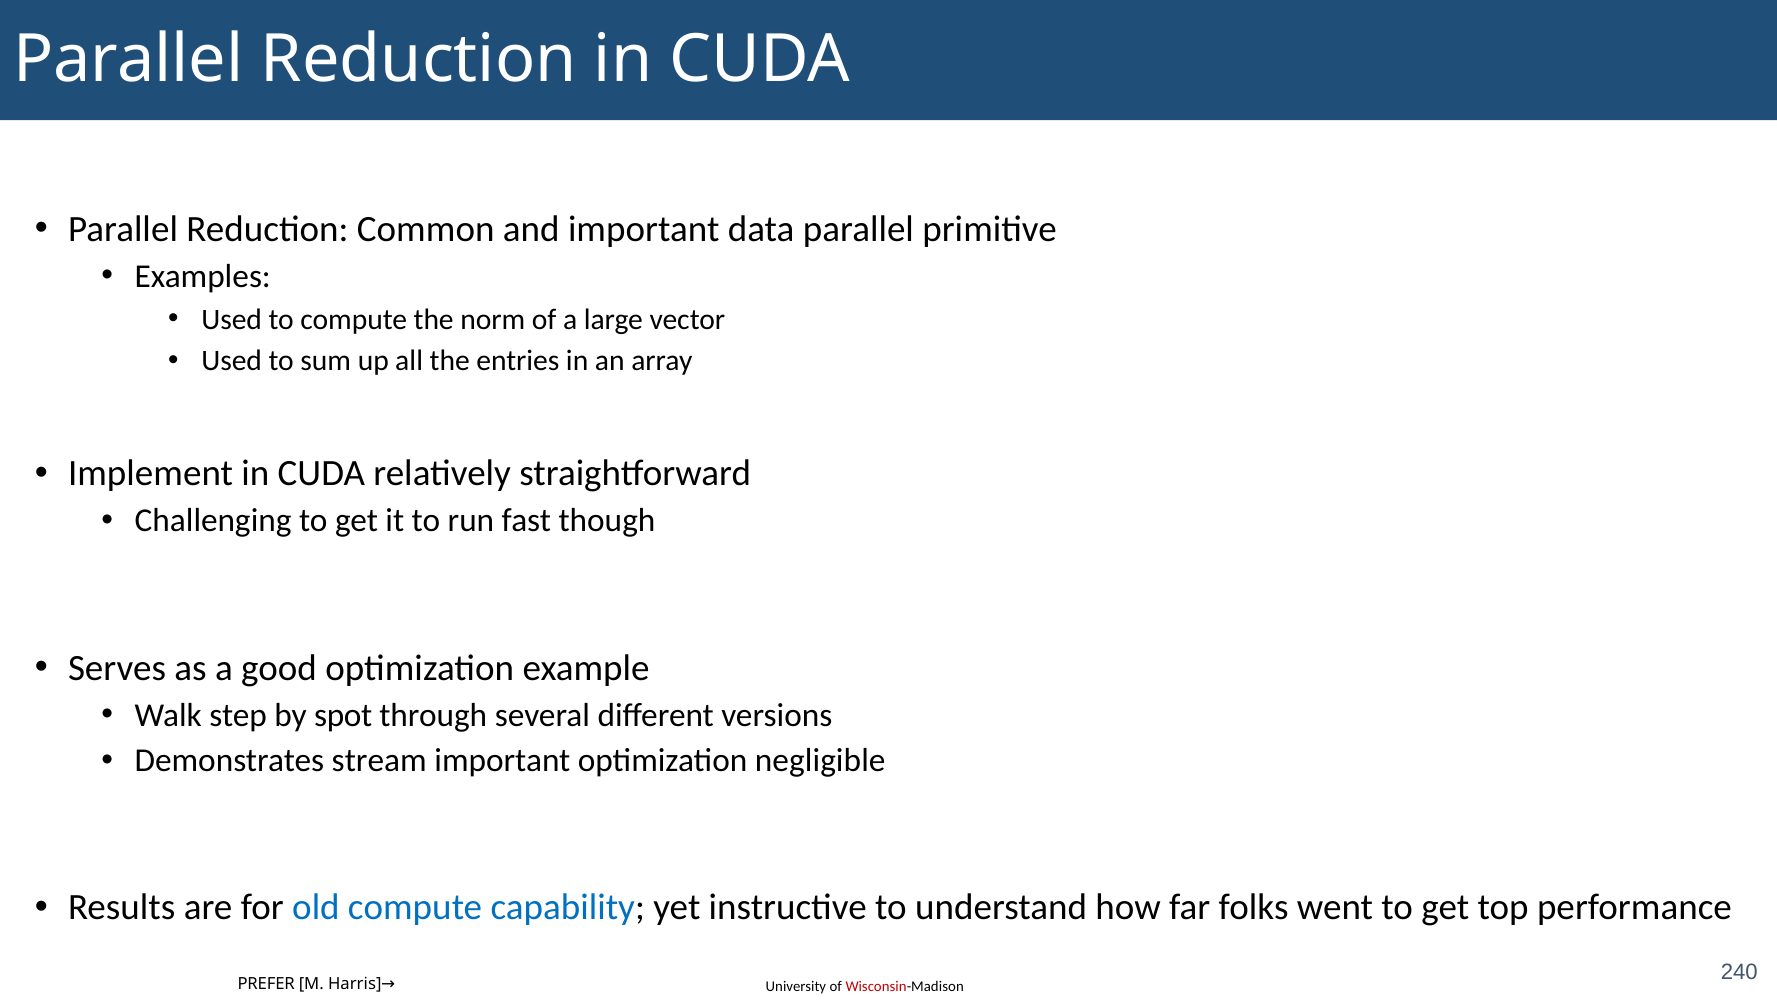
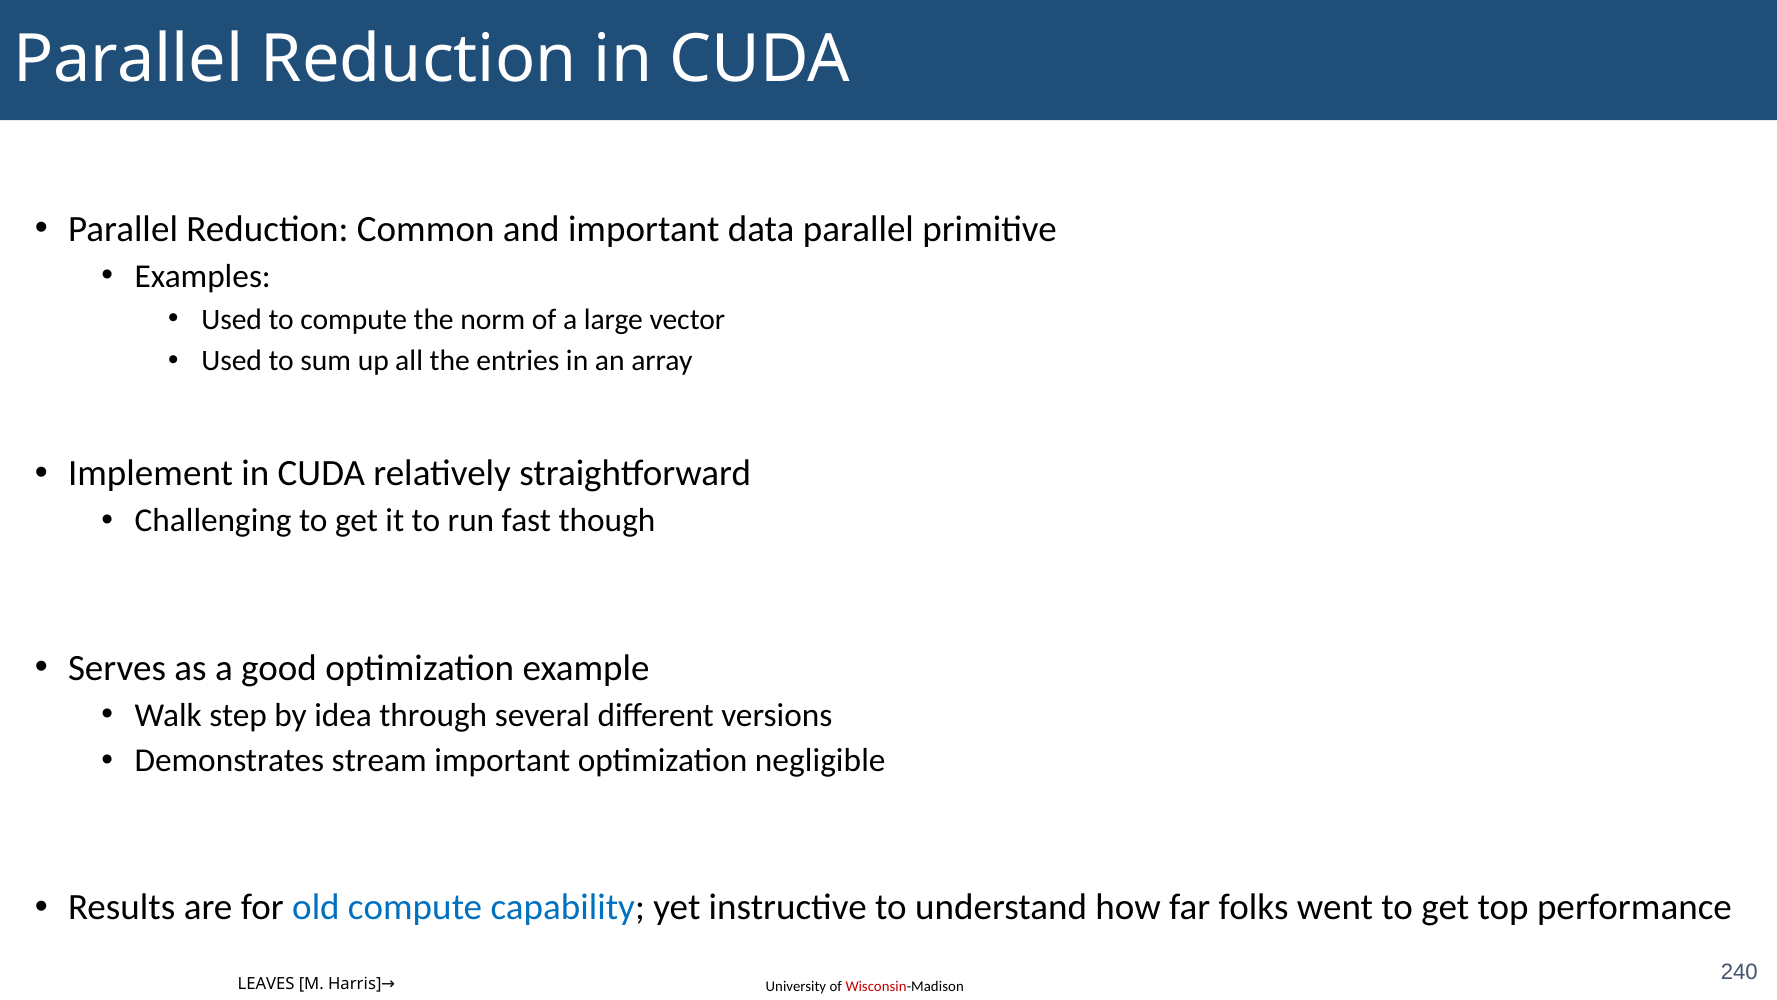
spot: spot -> idea
PREFER: PREFER -> LEAVES
